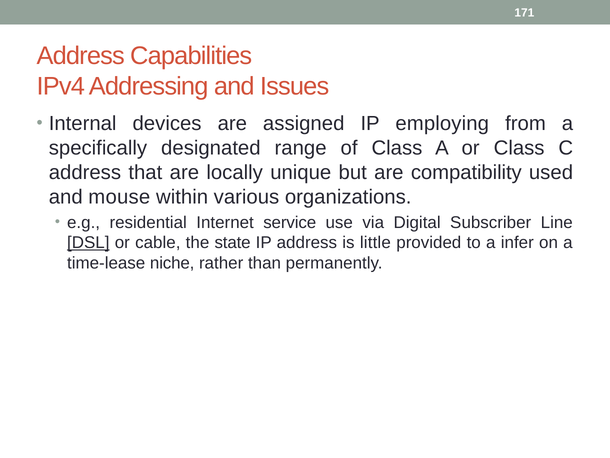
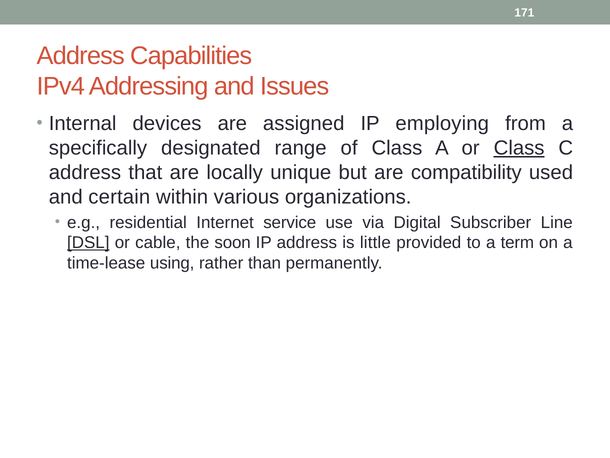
Class at (519, 148) underline: none -> present
mouse: mouse -> certain
state: state -> soon
infer: infer -> term
niche: niche -> using
